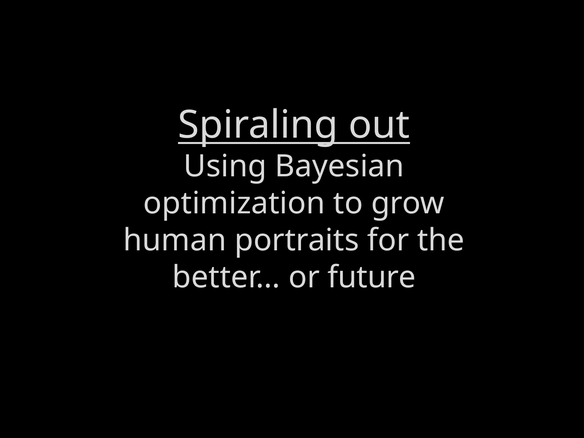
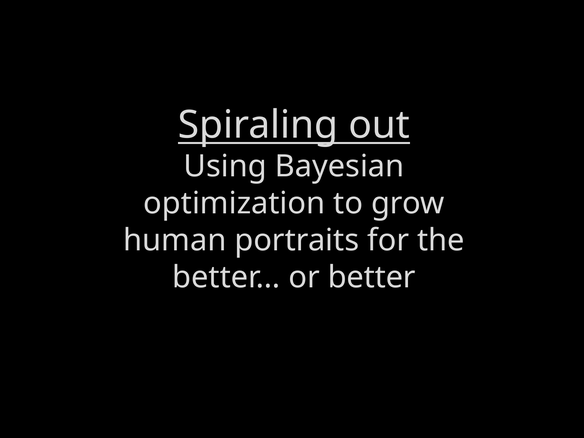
future: future -> better
